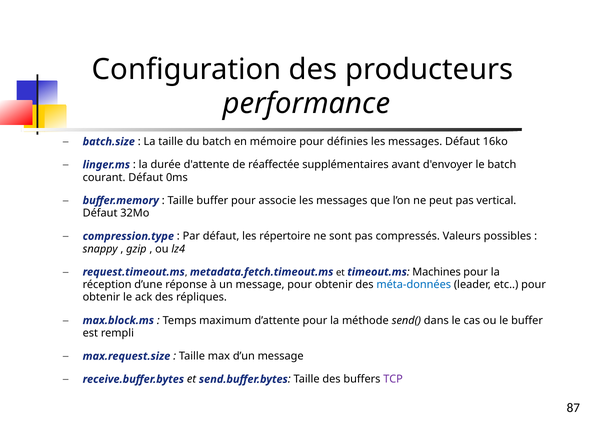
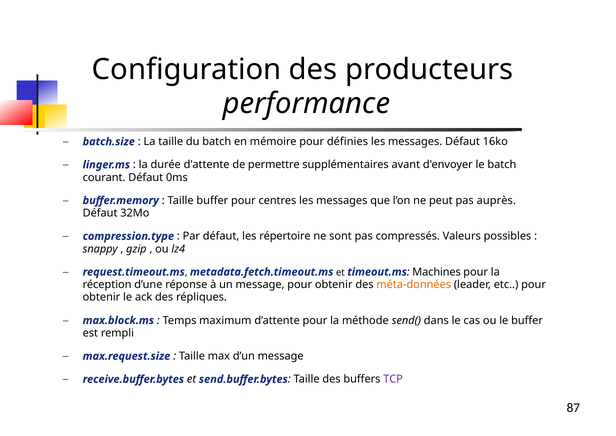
réaffectée: réaffectée -> permettre
associe: associe -> centres
vertical: vertical -> auprès
méta-données colour: blue -> orange
